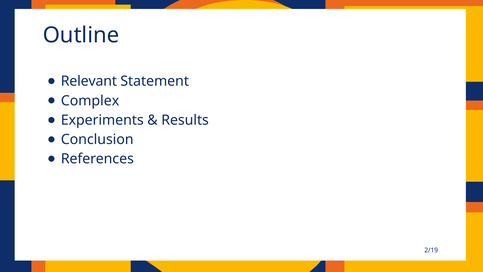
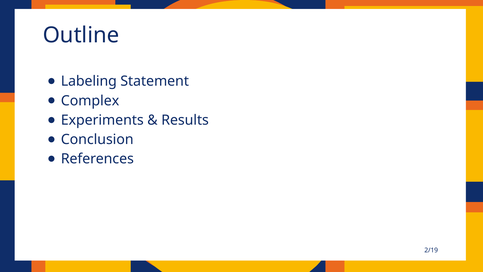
Relevant: Relevant -> Labeling
